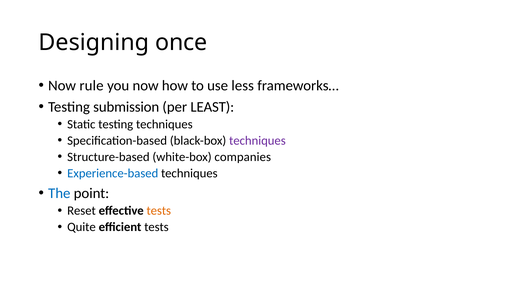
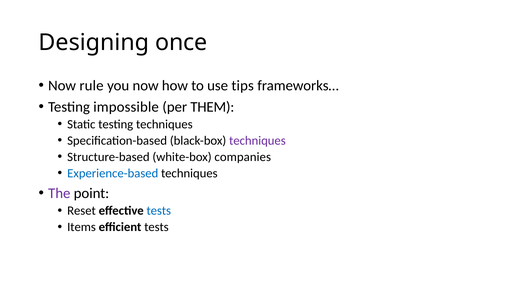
less: less -> tips
submission: submission -> impossible
LEAST: LEAST -> THEM
The colour: blue -> purple
tests at (159, 211) colour: orange -> blue
Quite: Quite -> Items
